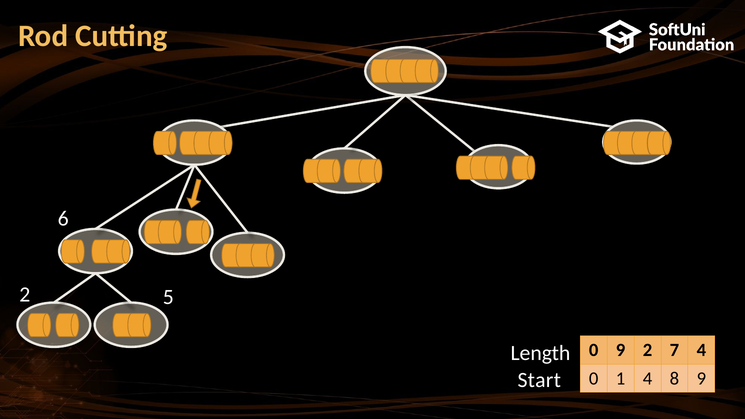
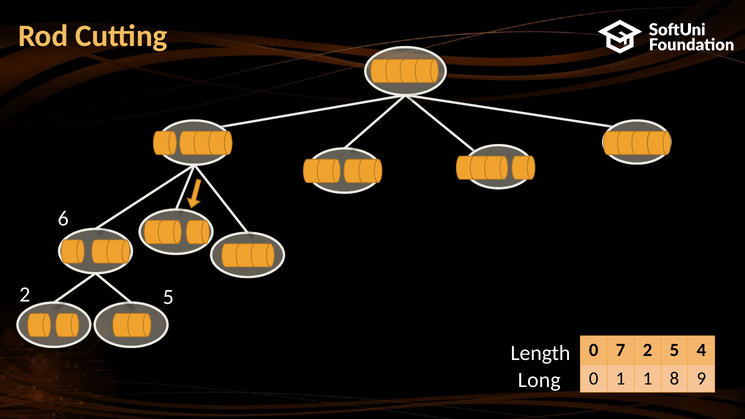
0 9: 9 -> 7
2 7: 7 -> 5
1 4: 4 -> 1
Start: Start -> Long
